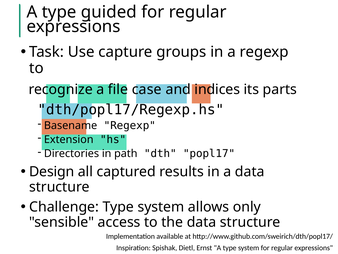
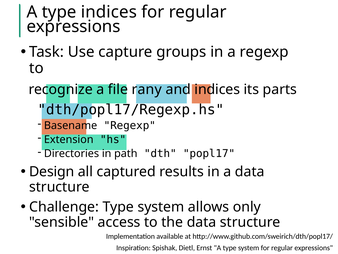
type guided: guided -> indices
case: case -> rany
